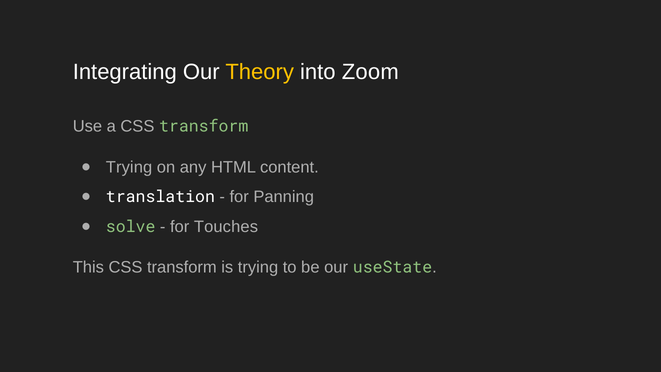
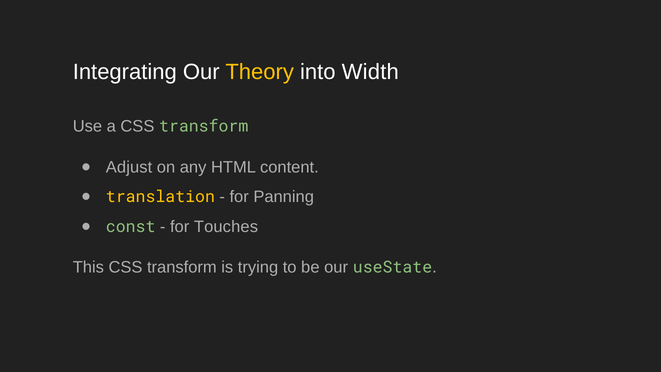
Zoom: Zoom -> Width
Trying at (129, 167): Trying -> Adjust
translation colour: white -> yellow
solve: solve -> const
